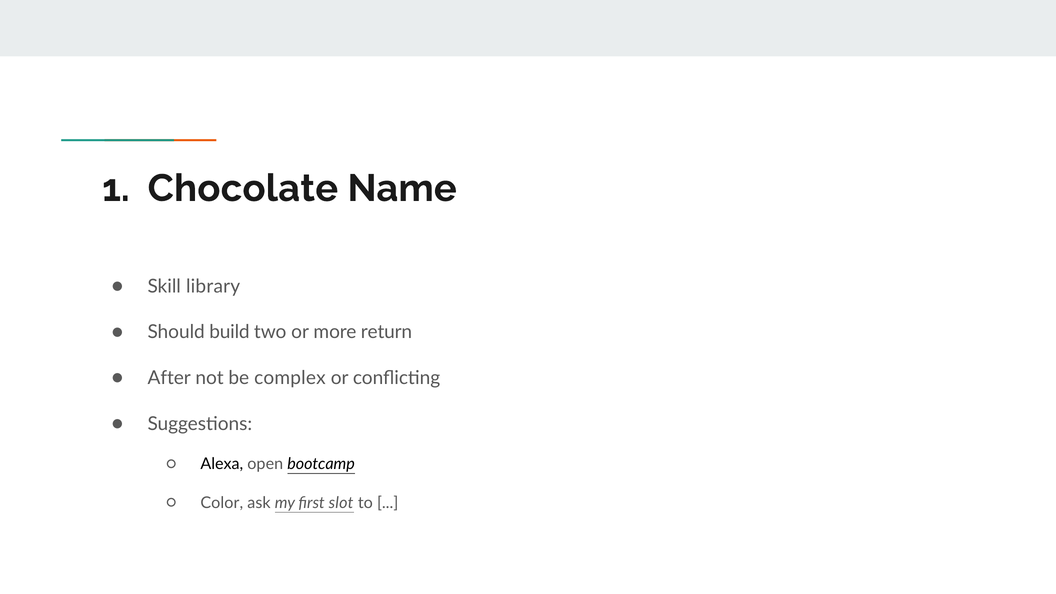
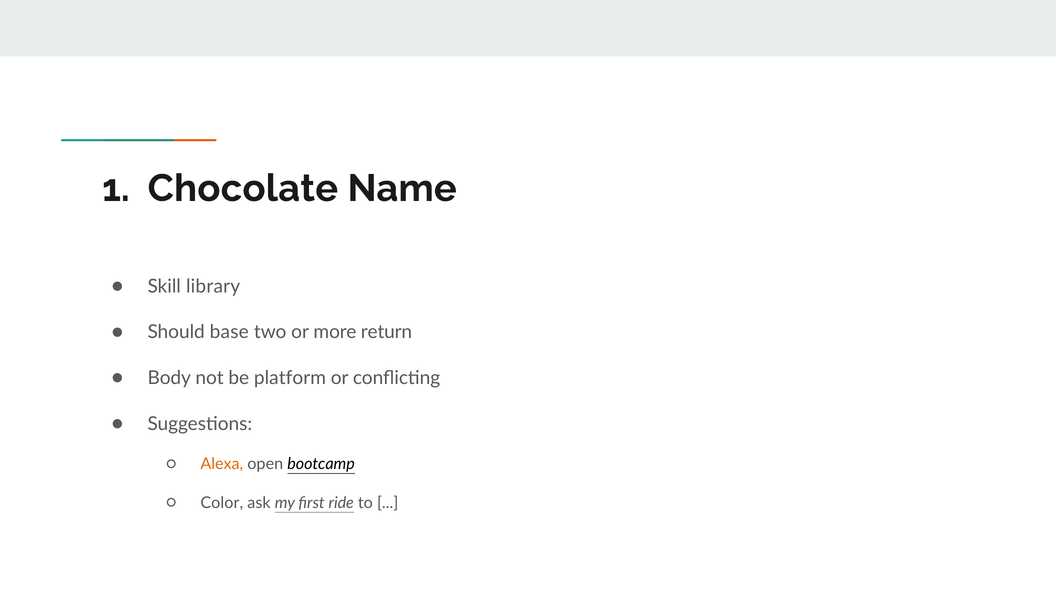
build: build -> base
After: After -> Body
complex: complex -> platform
Alexa colour: black -> orange
slot: slot -> ride
